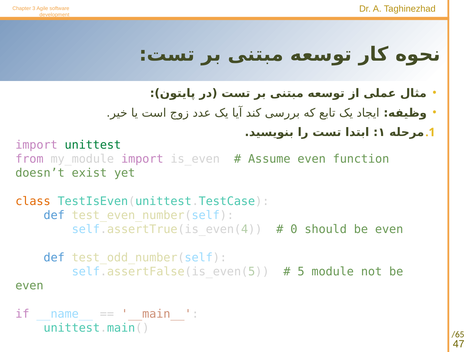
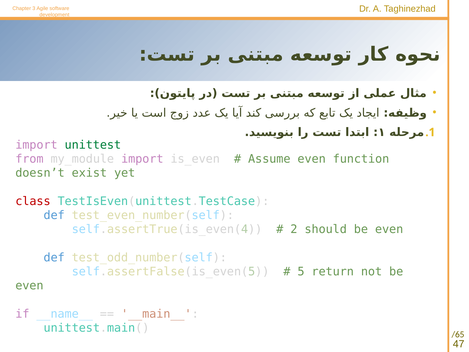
class colour: orange -> red
0: 0 -> 2
module: module -> return
